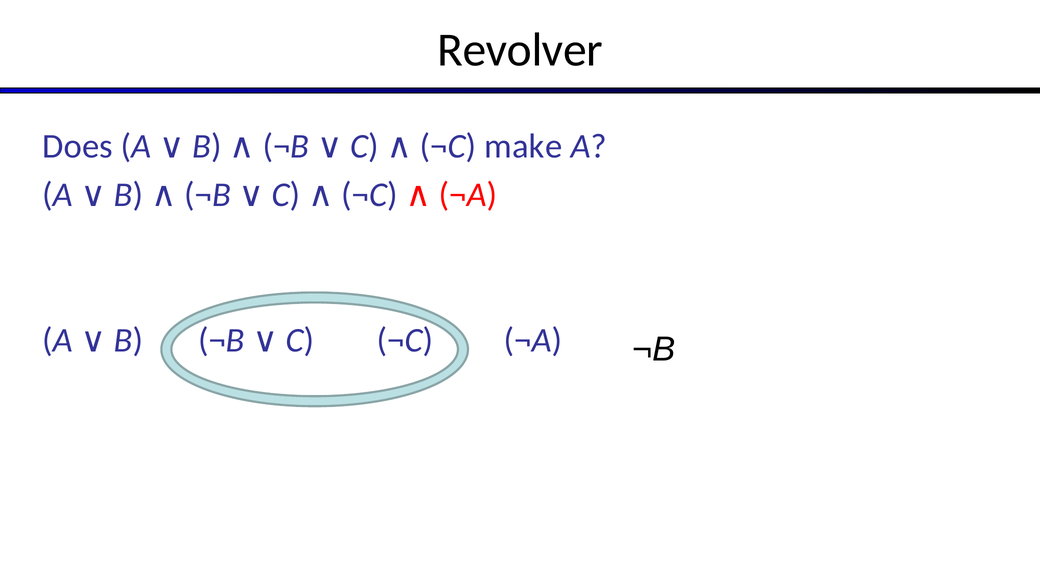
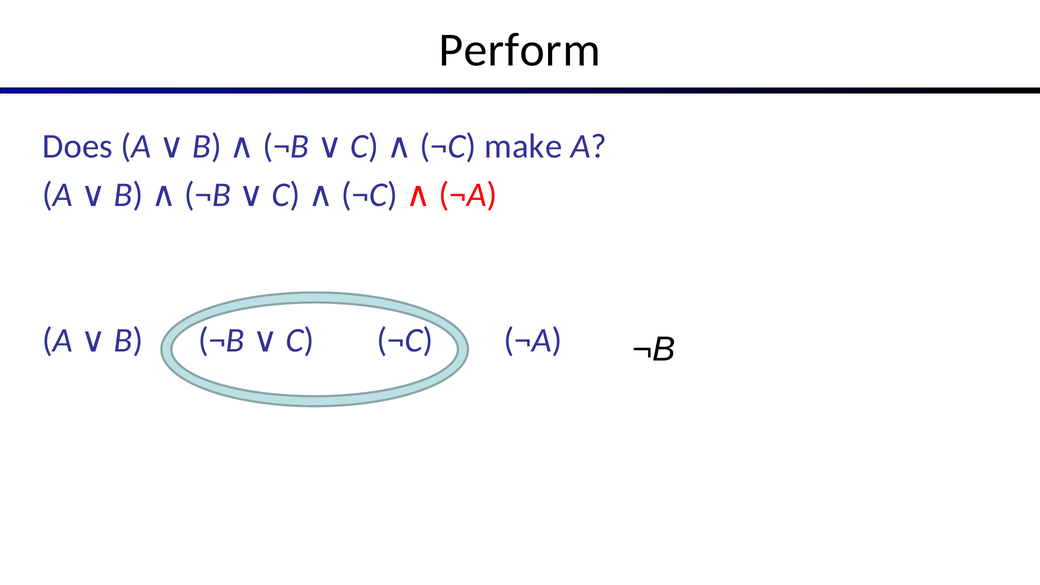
Revolver: Revolver -> Perform
